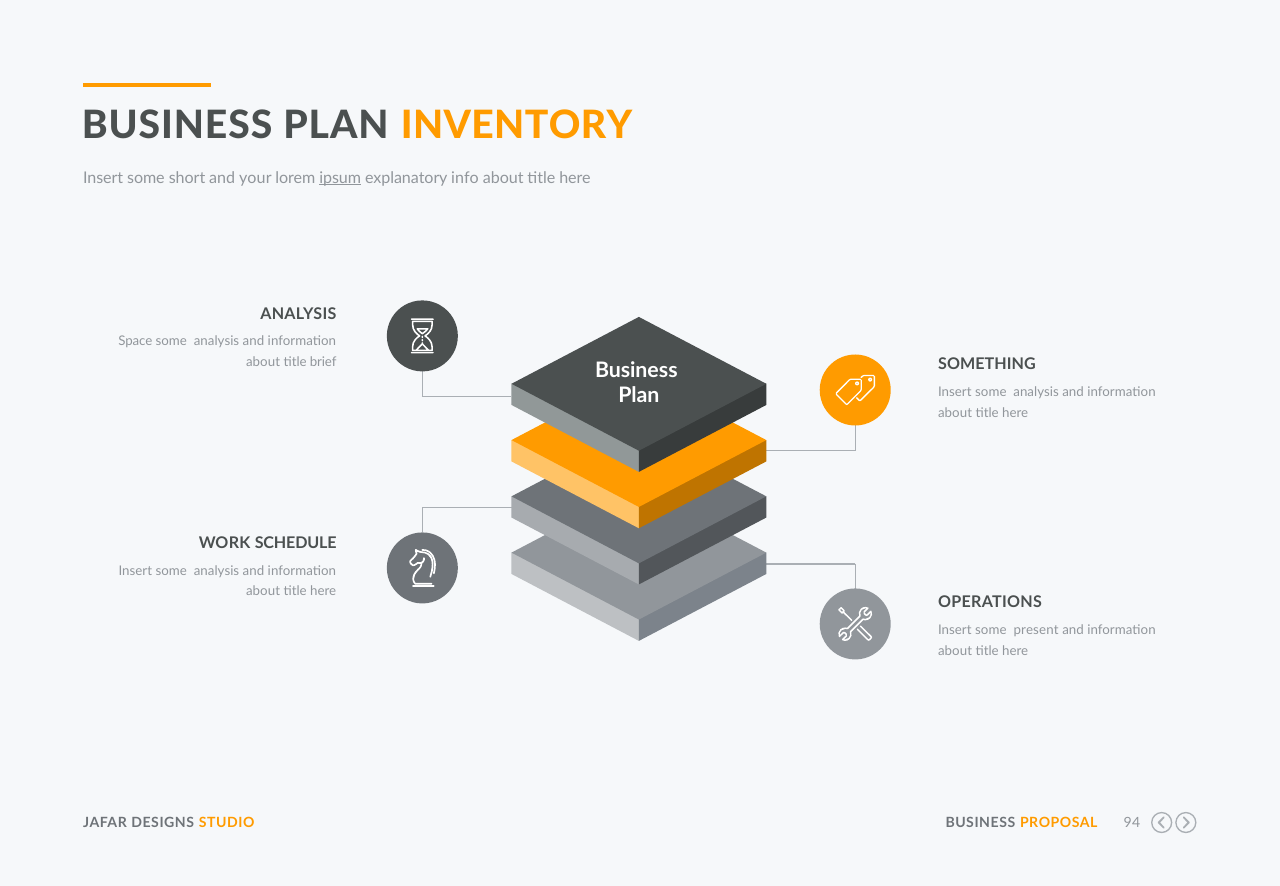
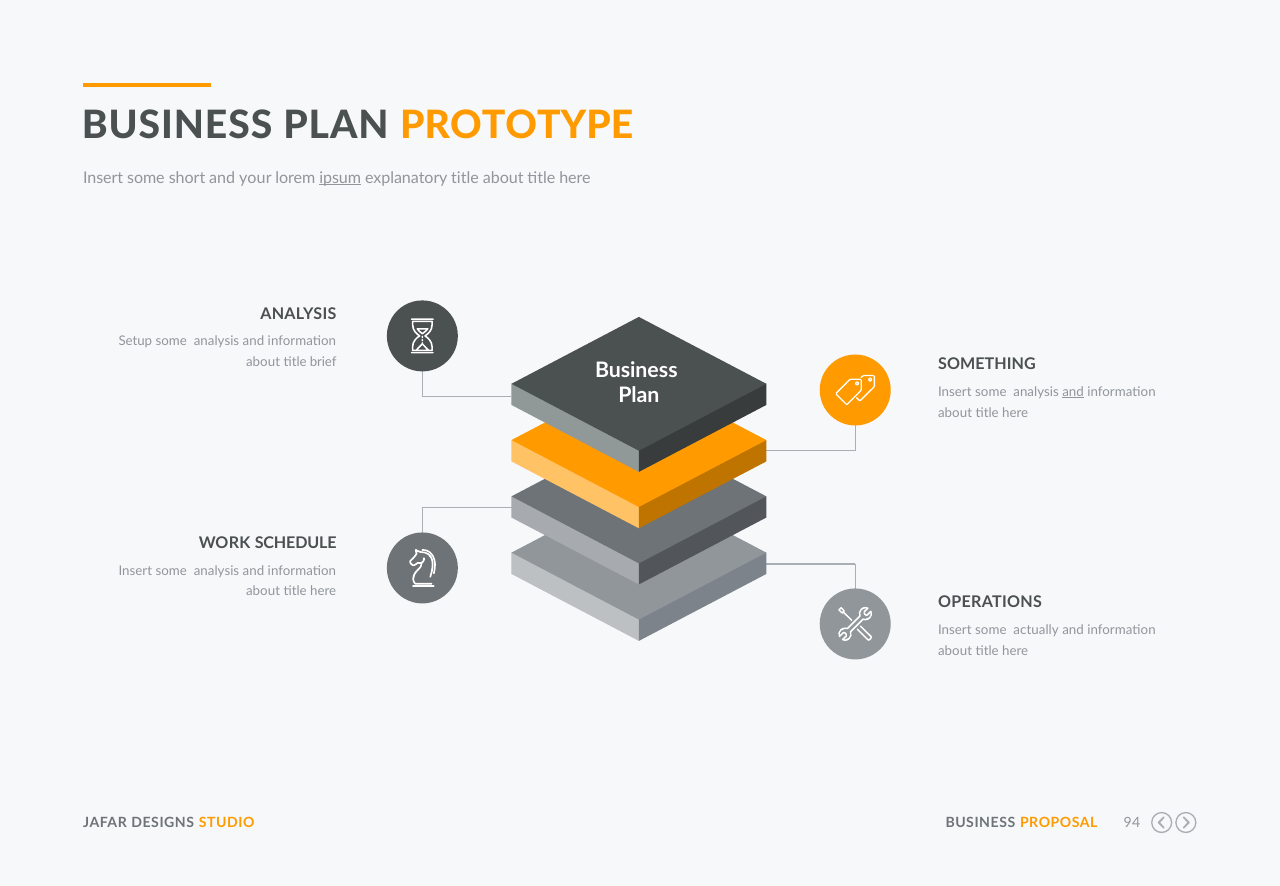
INVENTORY: INVENTORY -> PROTOTYPE
explanatory info: info -> title
Space: Space -> Setup
and at (1073, 392) underline: none -> present
present: present -> actually
